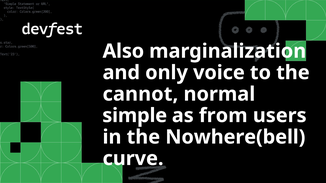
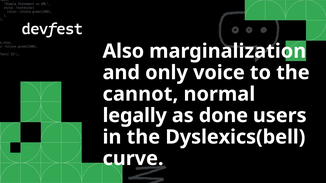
simple: simple -> legally
from: from -> done
Nowhere(bell: Nowhere(bell -> Dyslexics(bell
